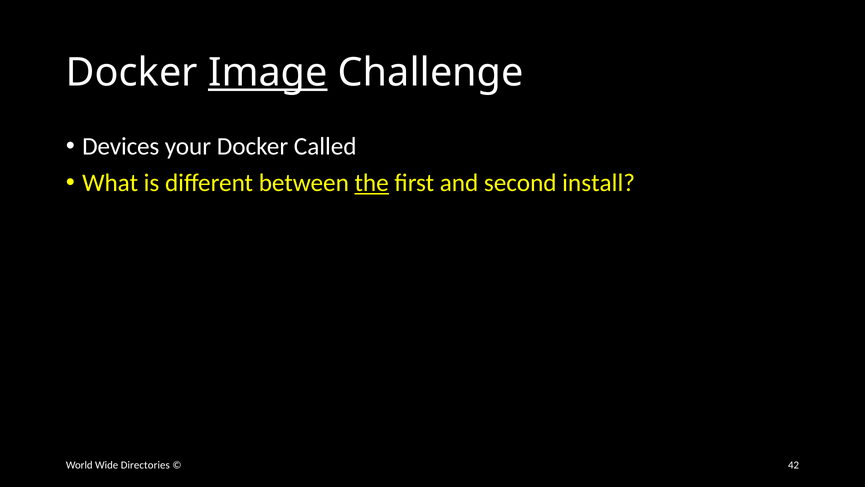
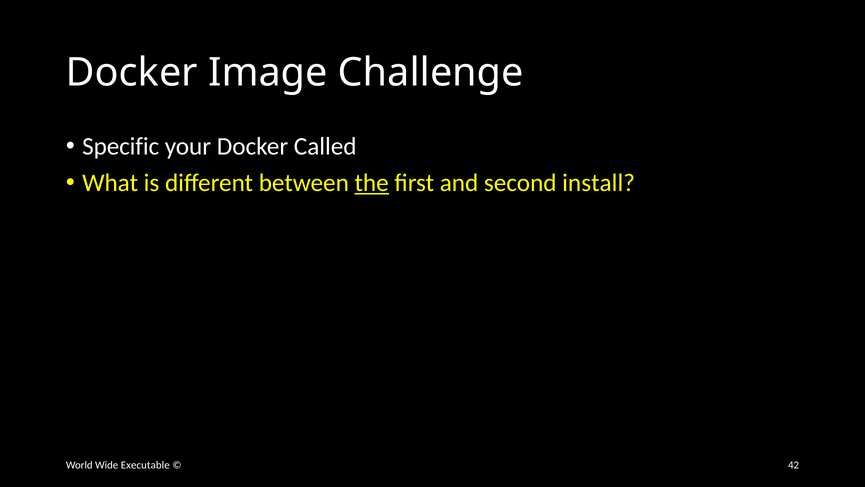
Image underline: present -> none
Devices: Devices -> Specific
Directories: Directories -> Executable
